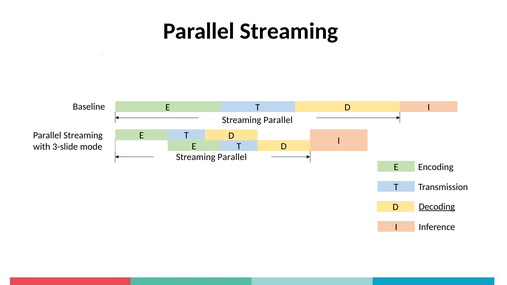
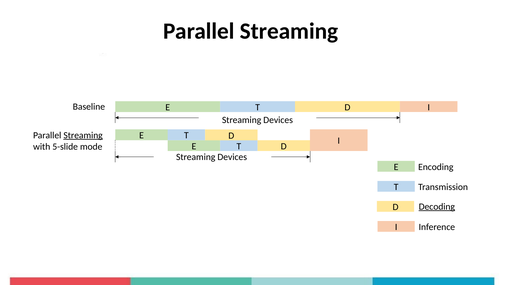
Parallel at (278, 120): Parallel -> Devices
Streaming at (83, 135) underline: none -> present
3-slide: 3-slide -> 5-slide
Parallel at (232, 157): Parallel -> Devices
